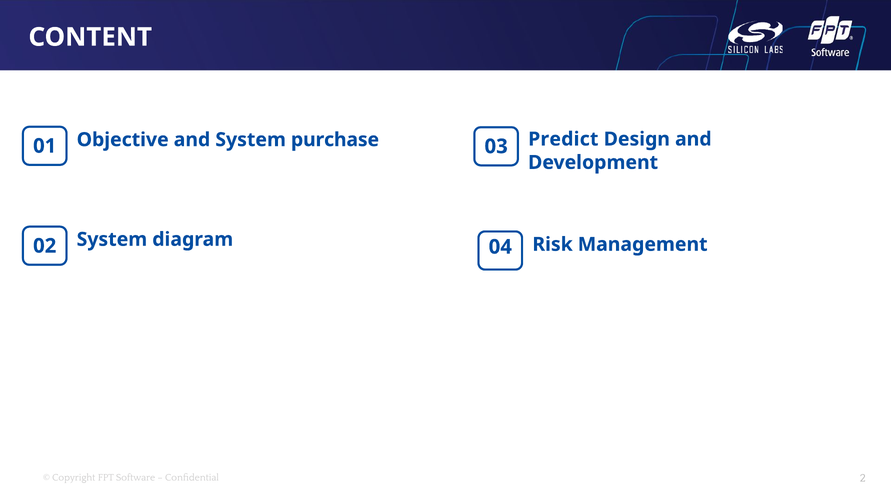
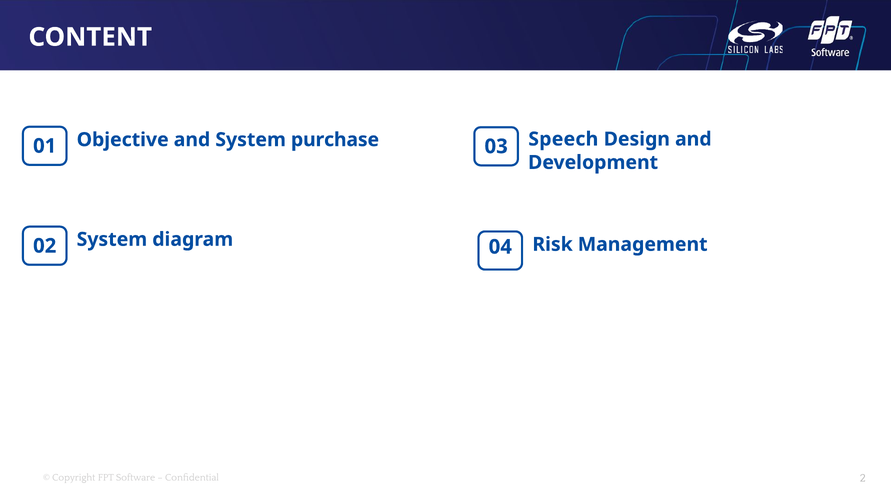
Predict: Predict -> Speech
